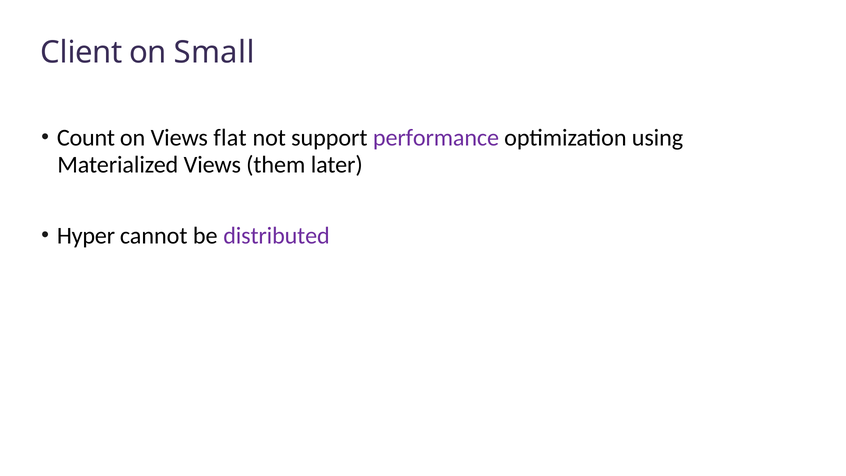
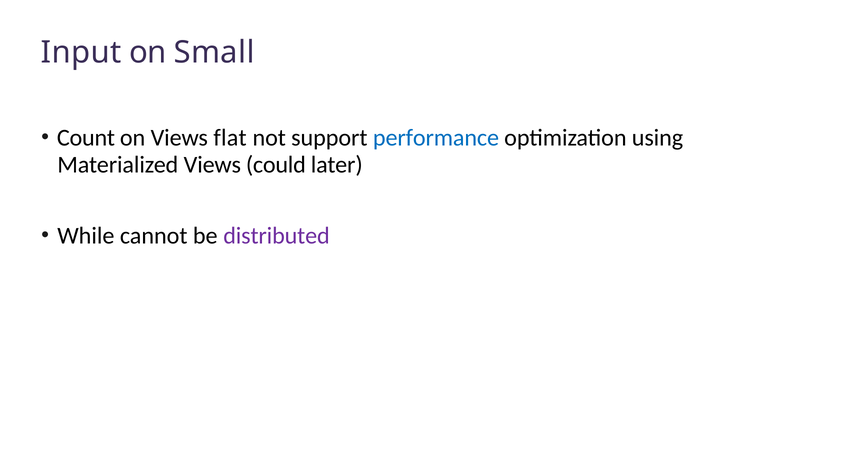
Client: Client -> Input
performance colour: purple -> blue
them: them -> could
Hyper: Hyper -> While
